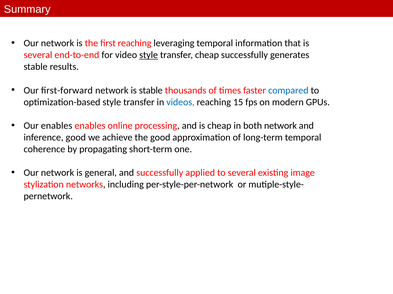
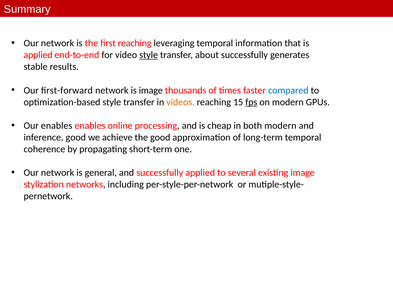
several at (38, 55): several -> applied
transfer cheap: cheap -> about
is stable: stable -> image
videos colour: blue -> orange
fps underline: none -> present
both network: network -> modern
